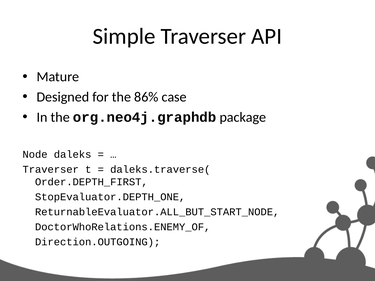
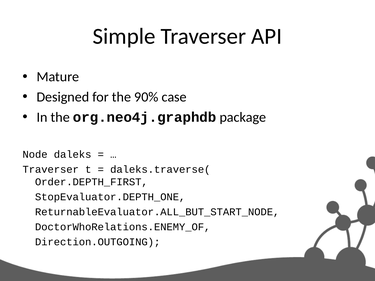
86%: 86% -> 90%
